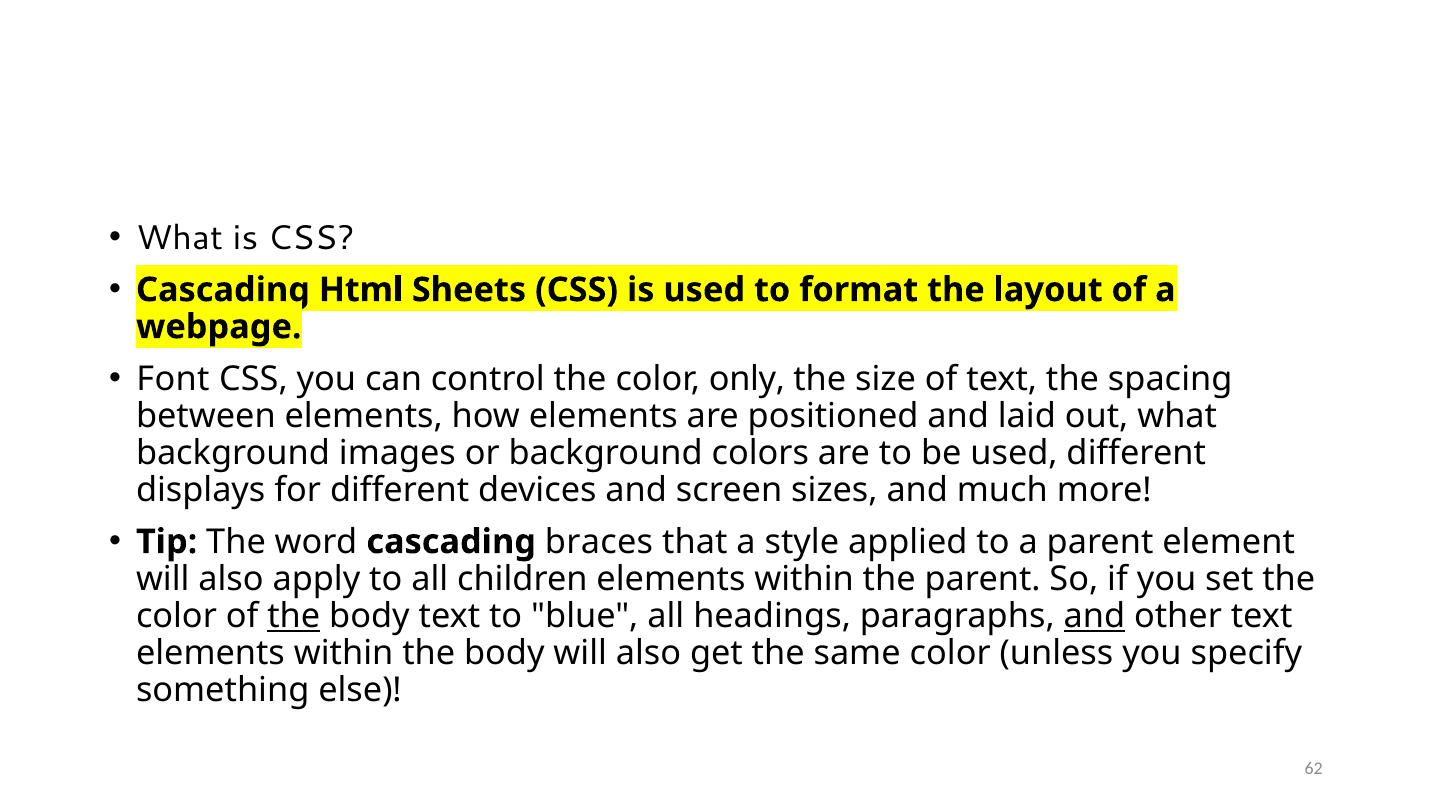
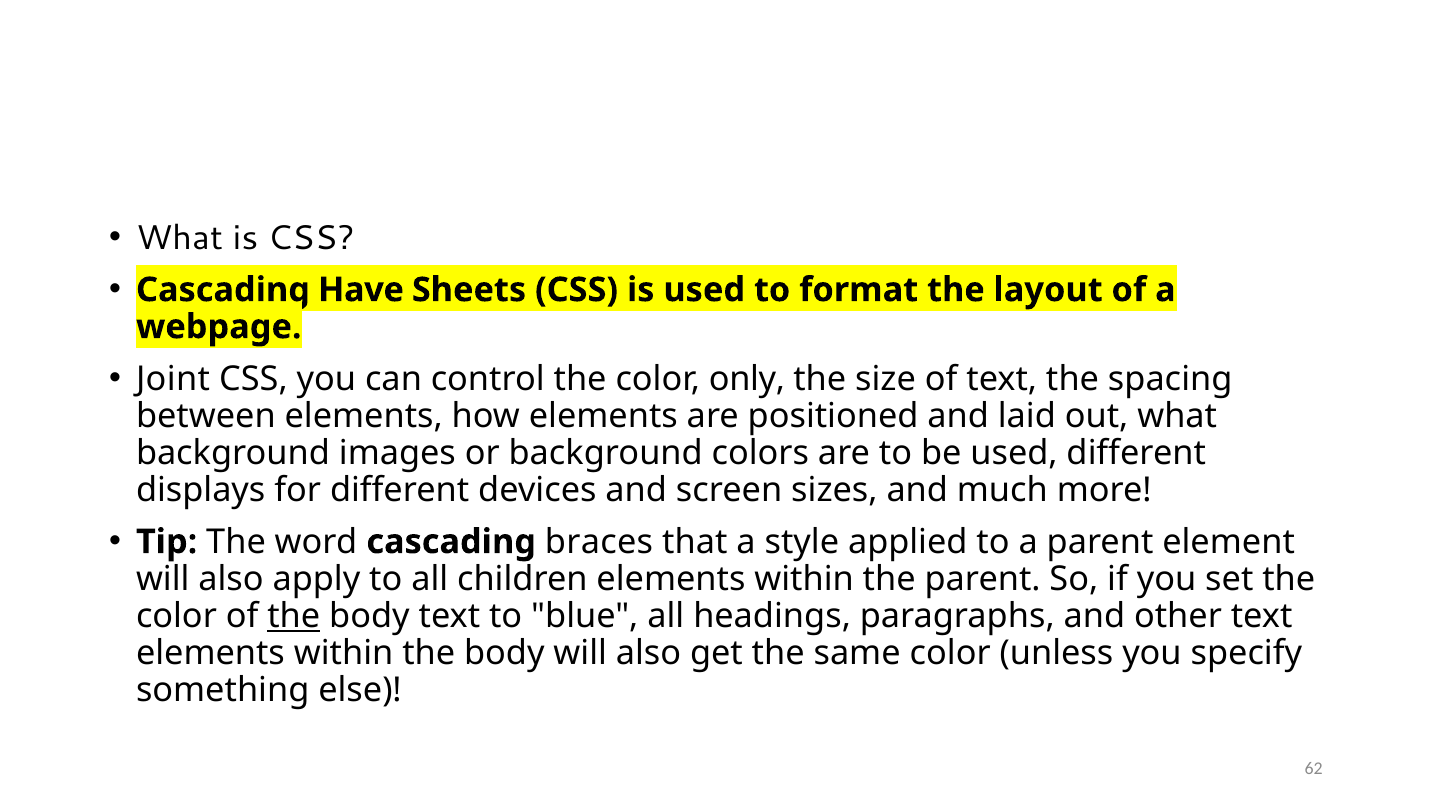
Html: Html -> Have
Font: Font -> Joint
and at (1094, 616) underline: present -> none
